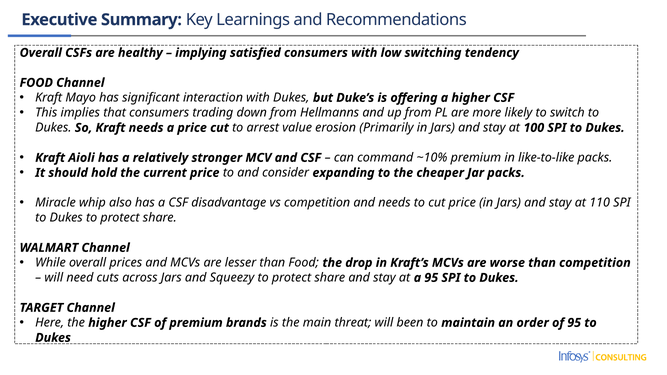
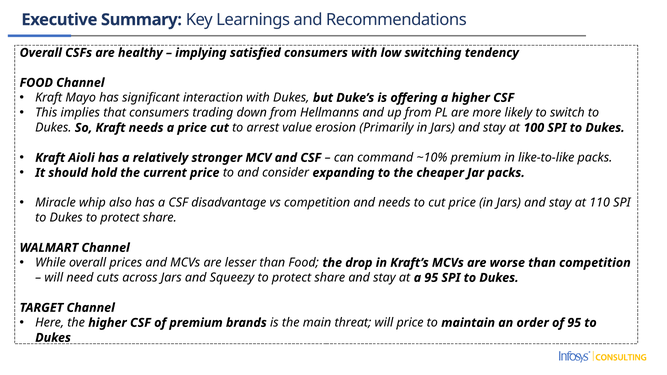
will been: been -> price
